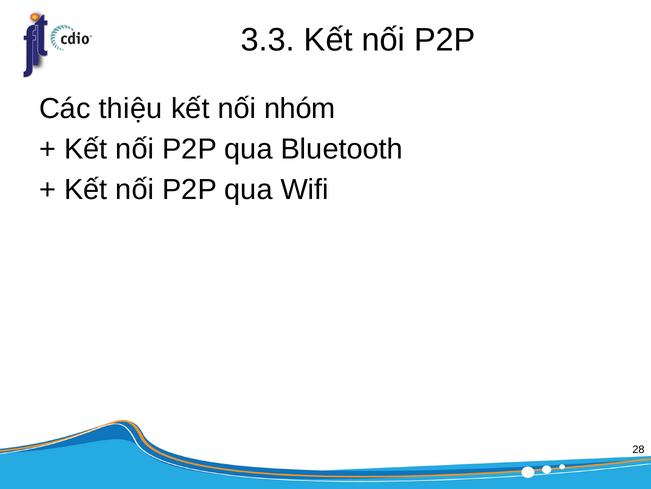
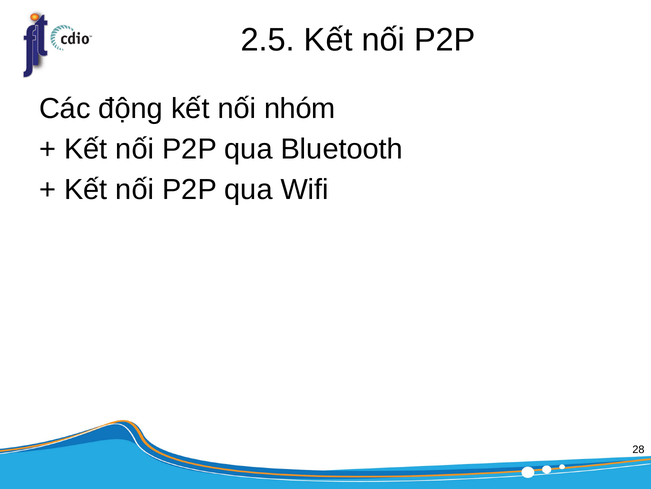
3.3: 3.3 -> 2.5
thiệu: thiệu -> động
